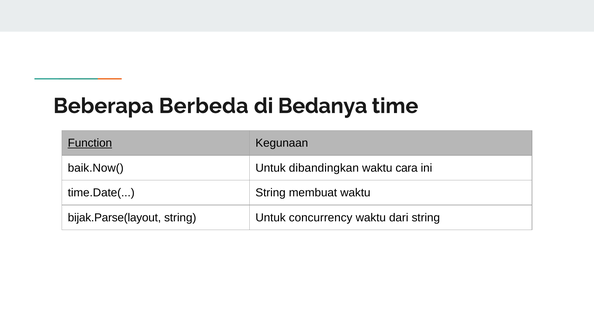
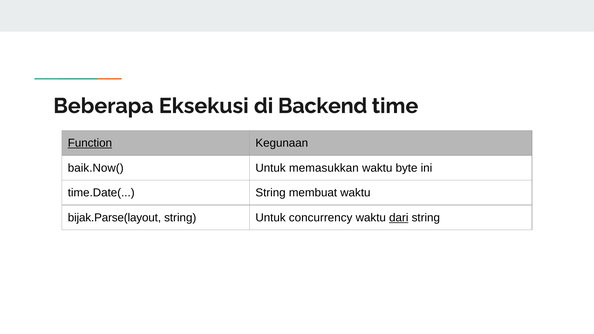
Berbeda: Berbeda -> Eksekusi
Bedanya: Bedanya -> Backend
dibandingkan: dibandingkan -> memasukkan
cara: cara -> byte
dari underline: none -> present
